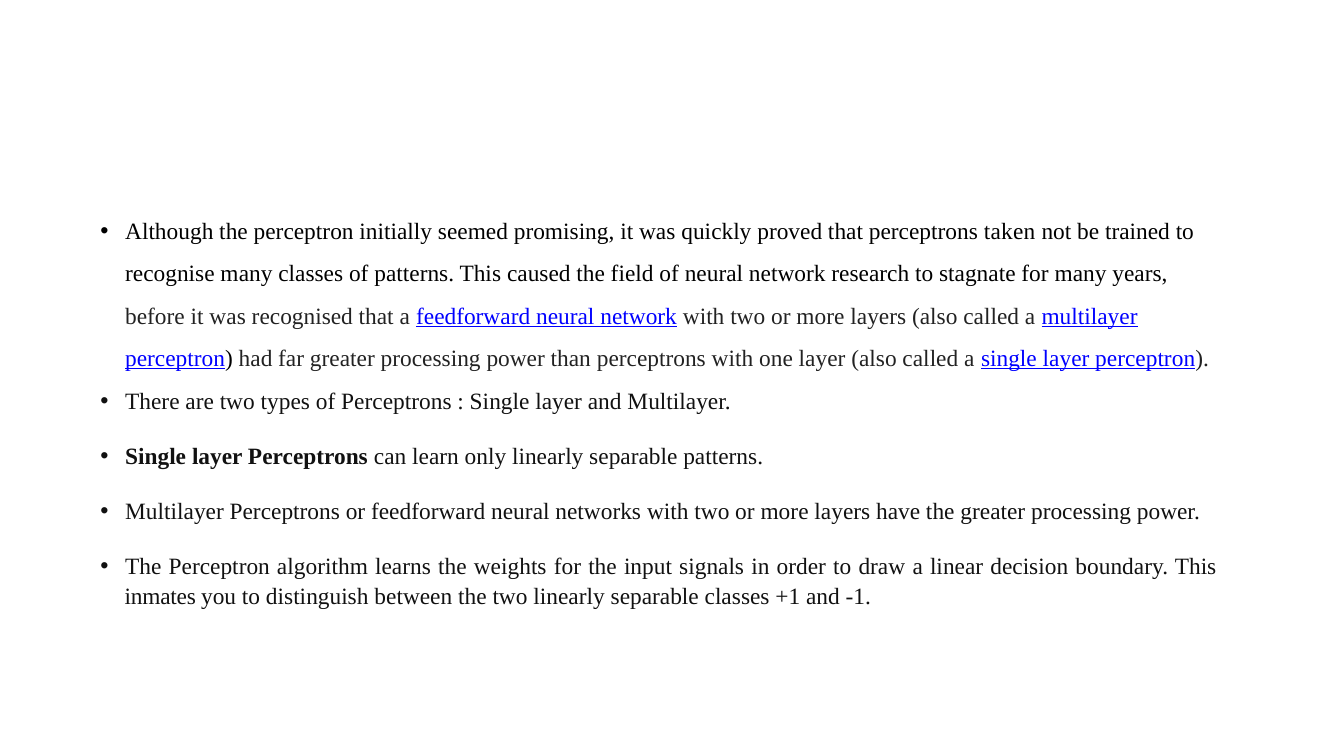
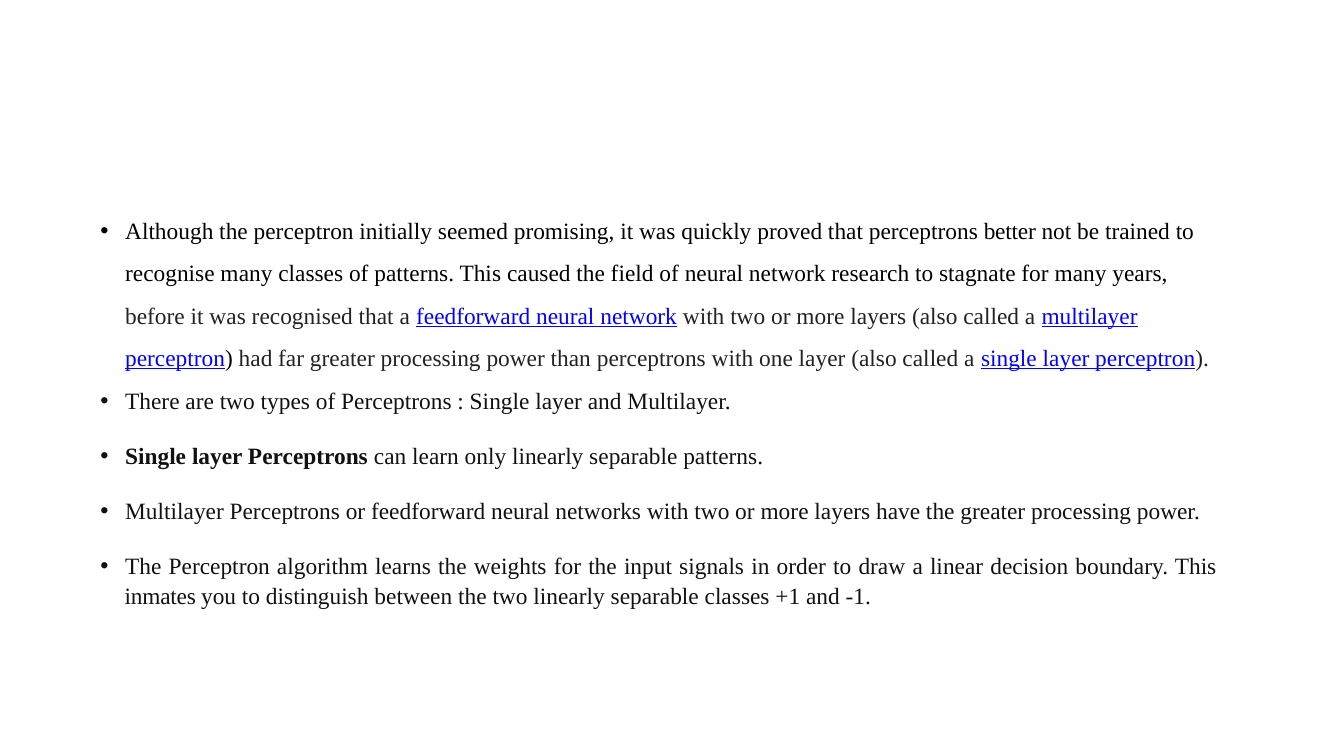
taken: taken -> better
